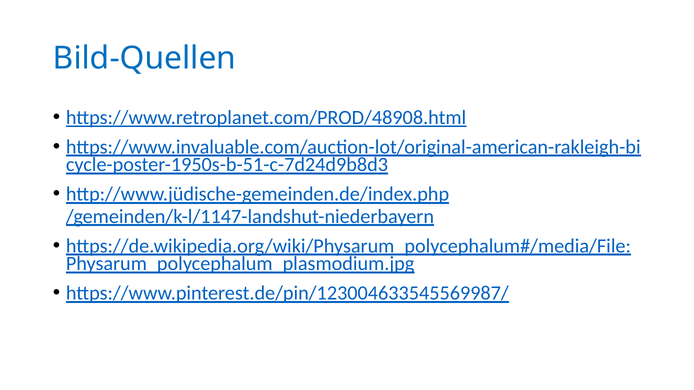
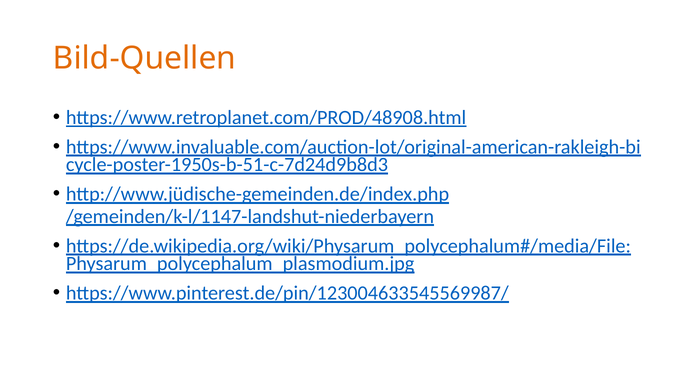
Bild-Quellen colour: blue -> orange
